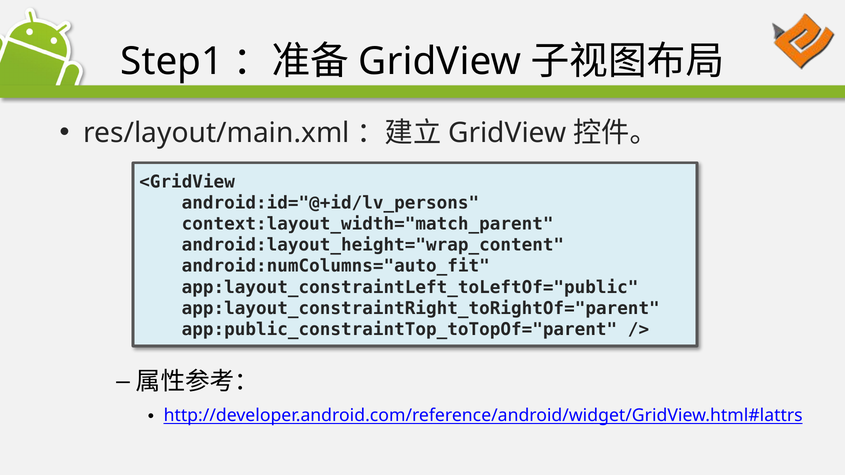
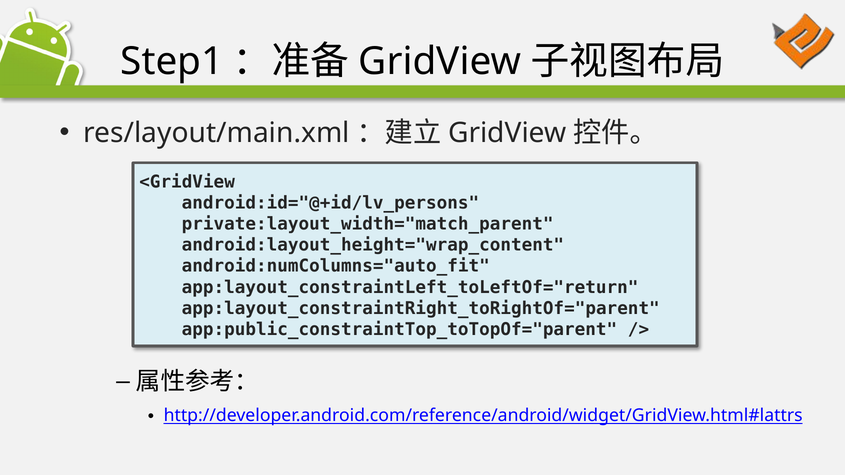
context:layout_width="match_parent: context:layout_width="match_parent -> private:layout_width="match_parent
app:layout_constraintLeft_toLeftOf="public: app:layout_constraintLeft_toLeftOf="public -> app:layout_constraintLeft_toLeftOf="return
